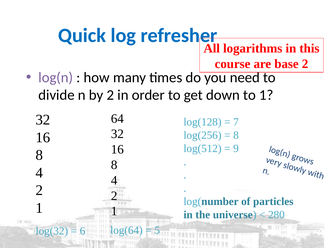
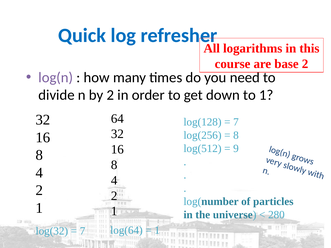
5 at (157, 230): 5 -> 1
6 at (83, 231): 6 -> 7
